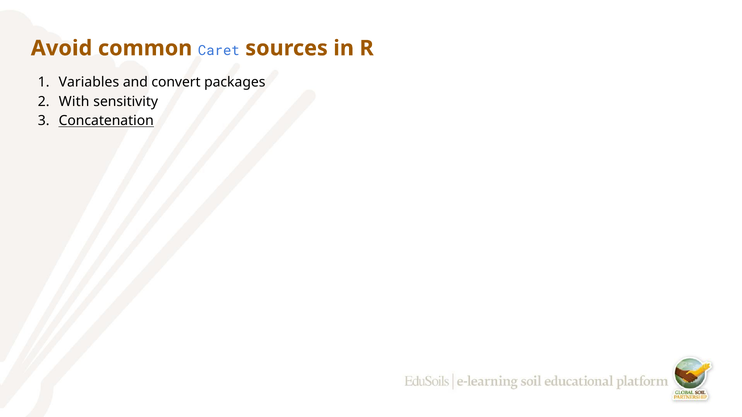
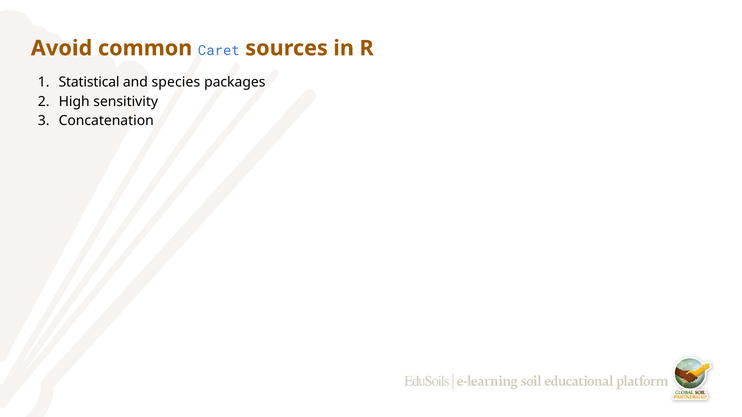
Variables: Variables -> Statistical
convert: convert -> species
With: With -> High
Concatenation underline: present -> none
